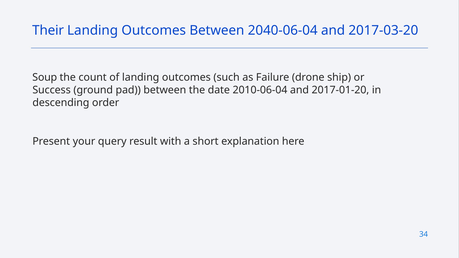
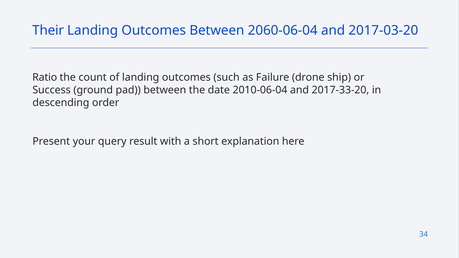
2040-06-04: 2040-06-04 -> 2060-06-04
Soup: Soup -> Ratio
2017-01-20: 2017-01-20 -> 2017-33-20
